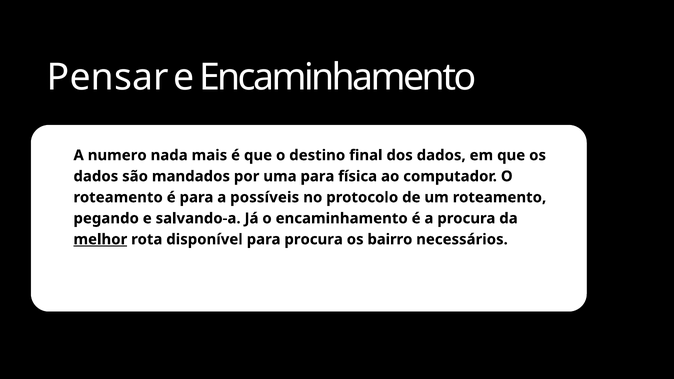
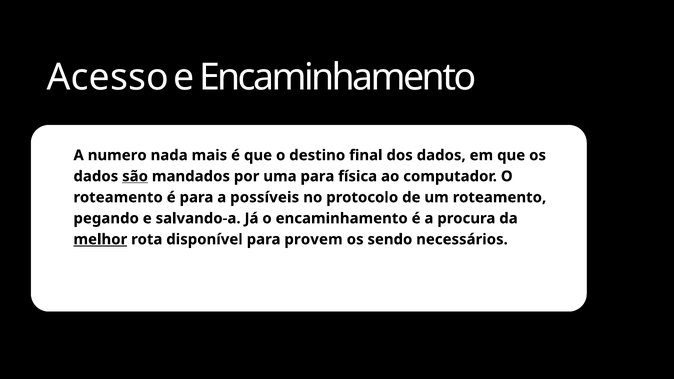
Pensar: Pensar -> Acesso
são underline: none -> present
para procura: procura -> provem
bairro: bairro -> sendo
